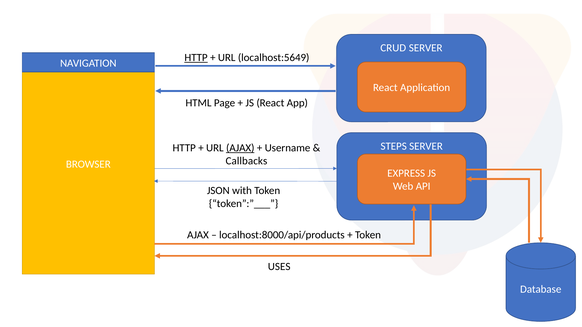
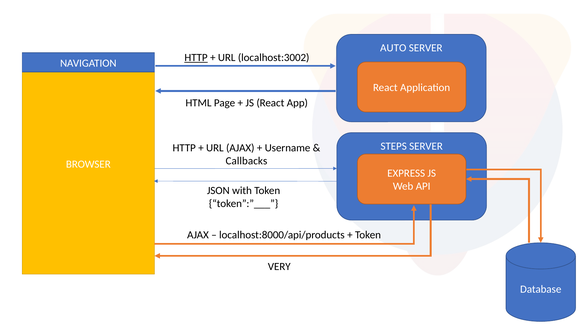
CRUD: CRUD -> AUTO
localhost:5649: localhost:5649 -> localhost:3002
AJAX at (240, 148) underline: present -> none
USES: USES -> VERY
